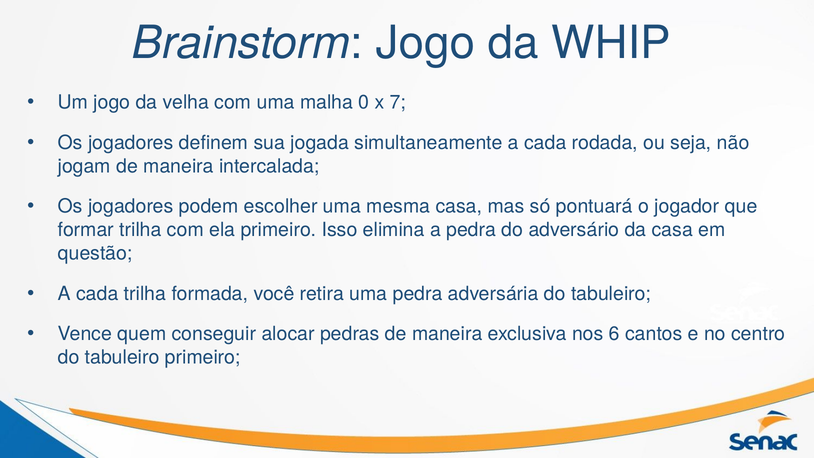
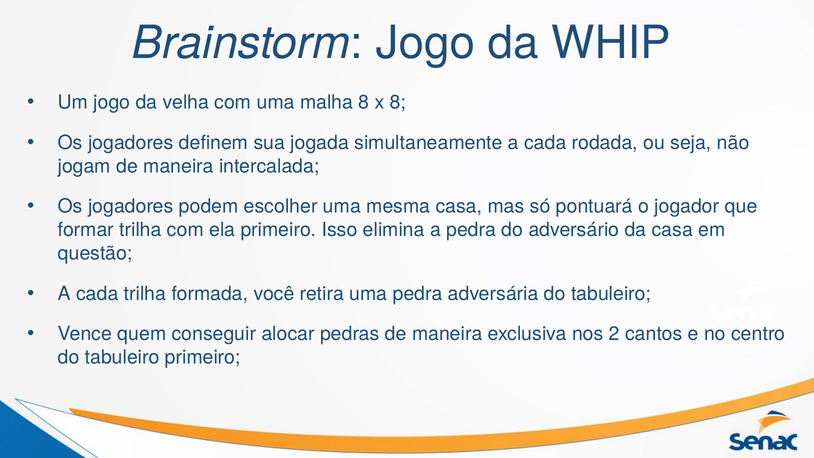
malha 0: 0 -> 8
x 7: 7 -> 8
6: 6 -> 2
